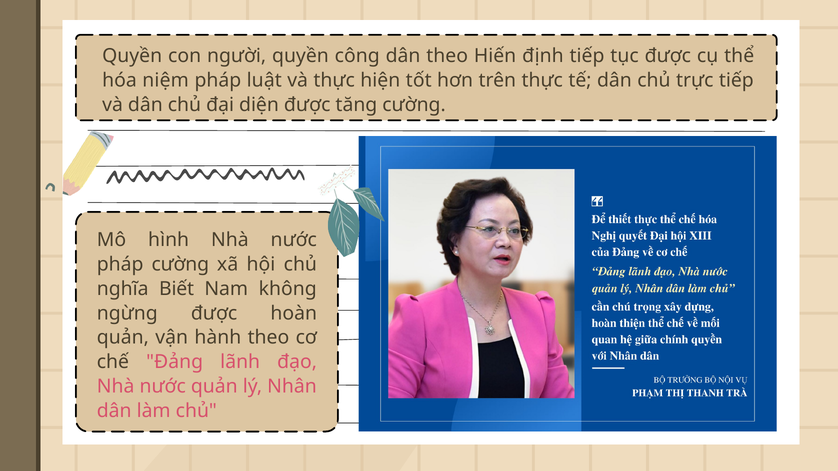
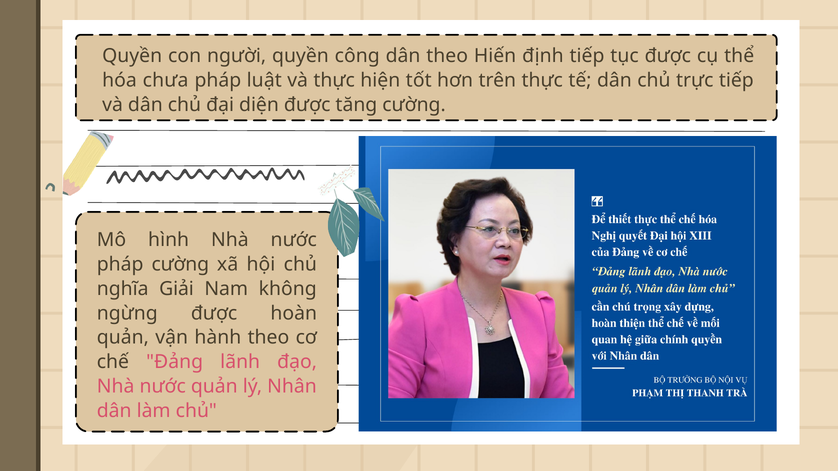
niệm: niệm -> chưa
Biết: Biết -> Giải
